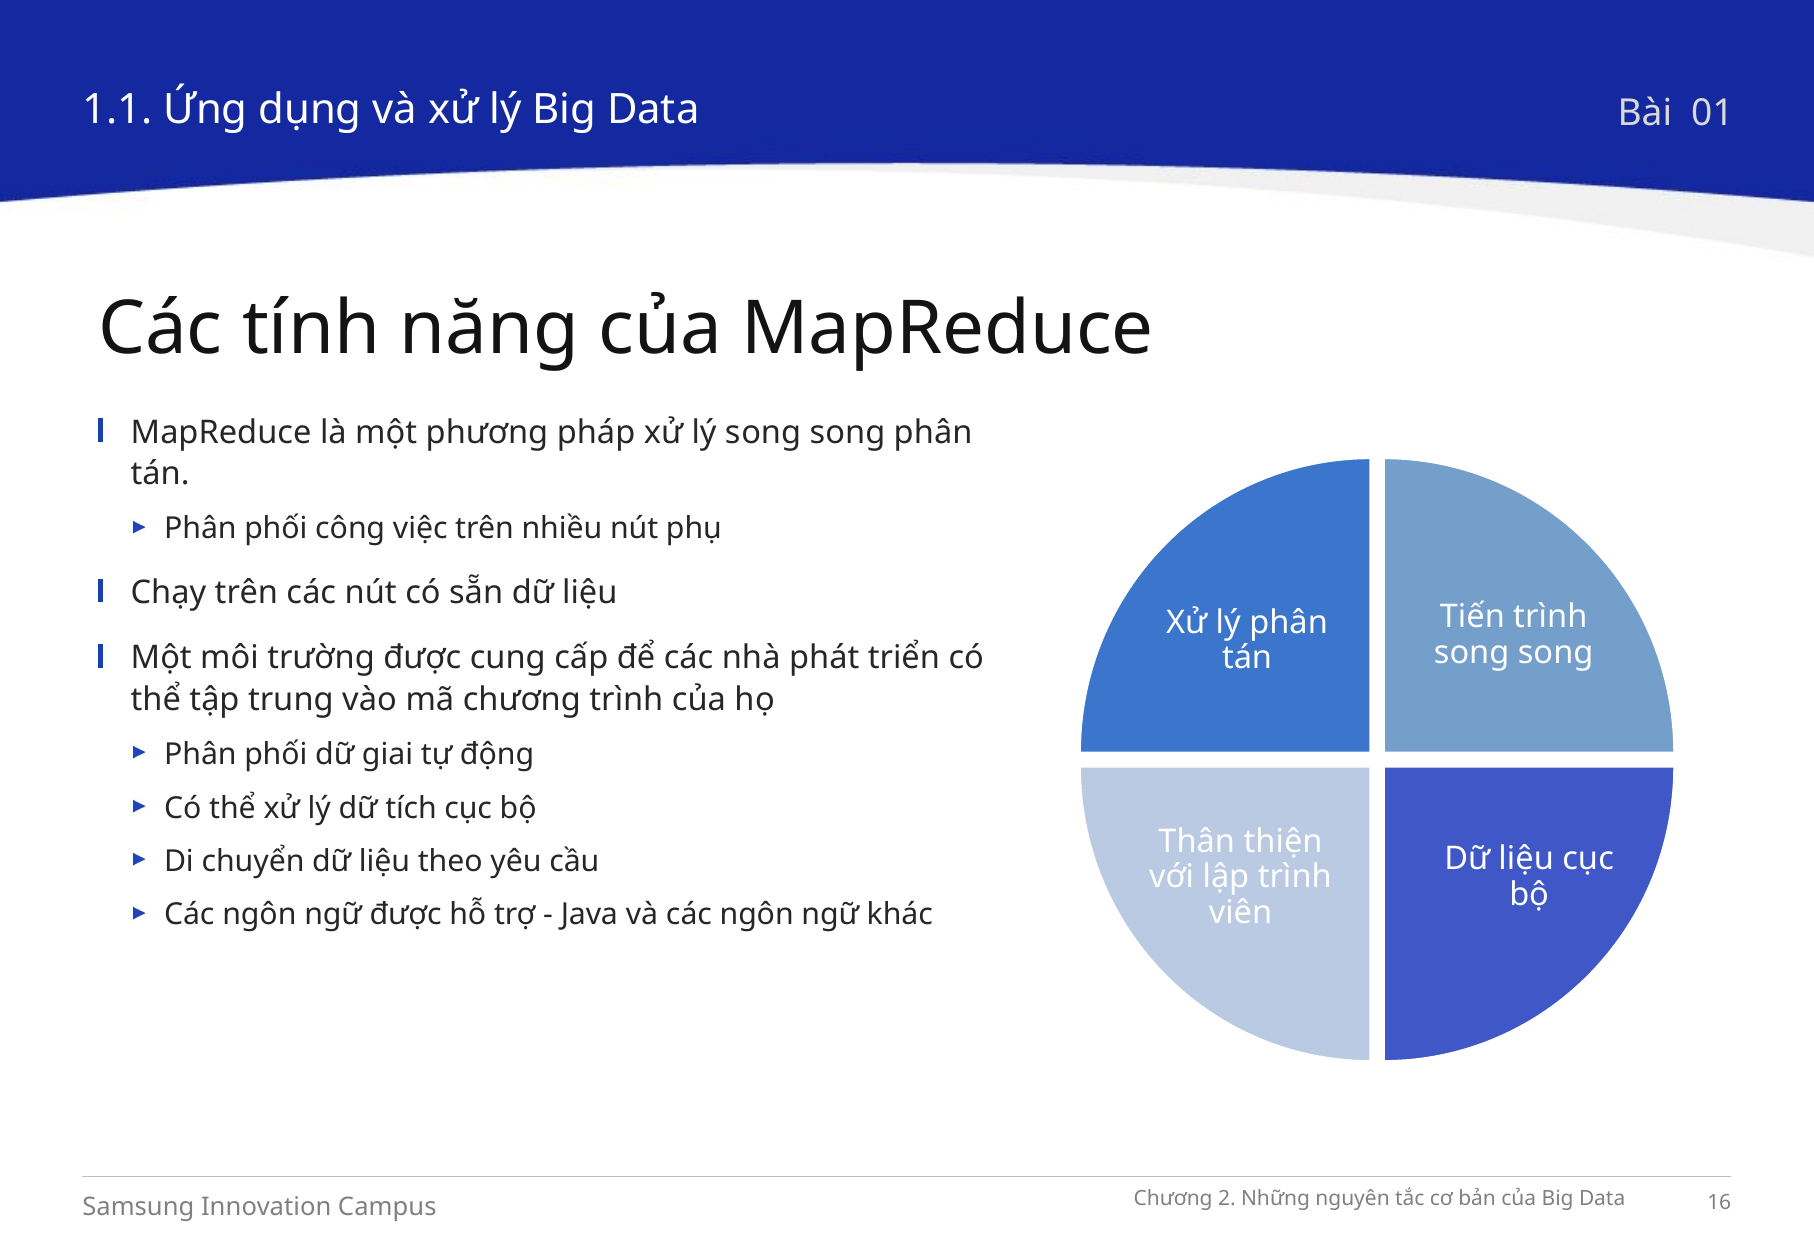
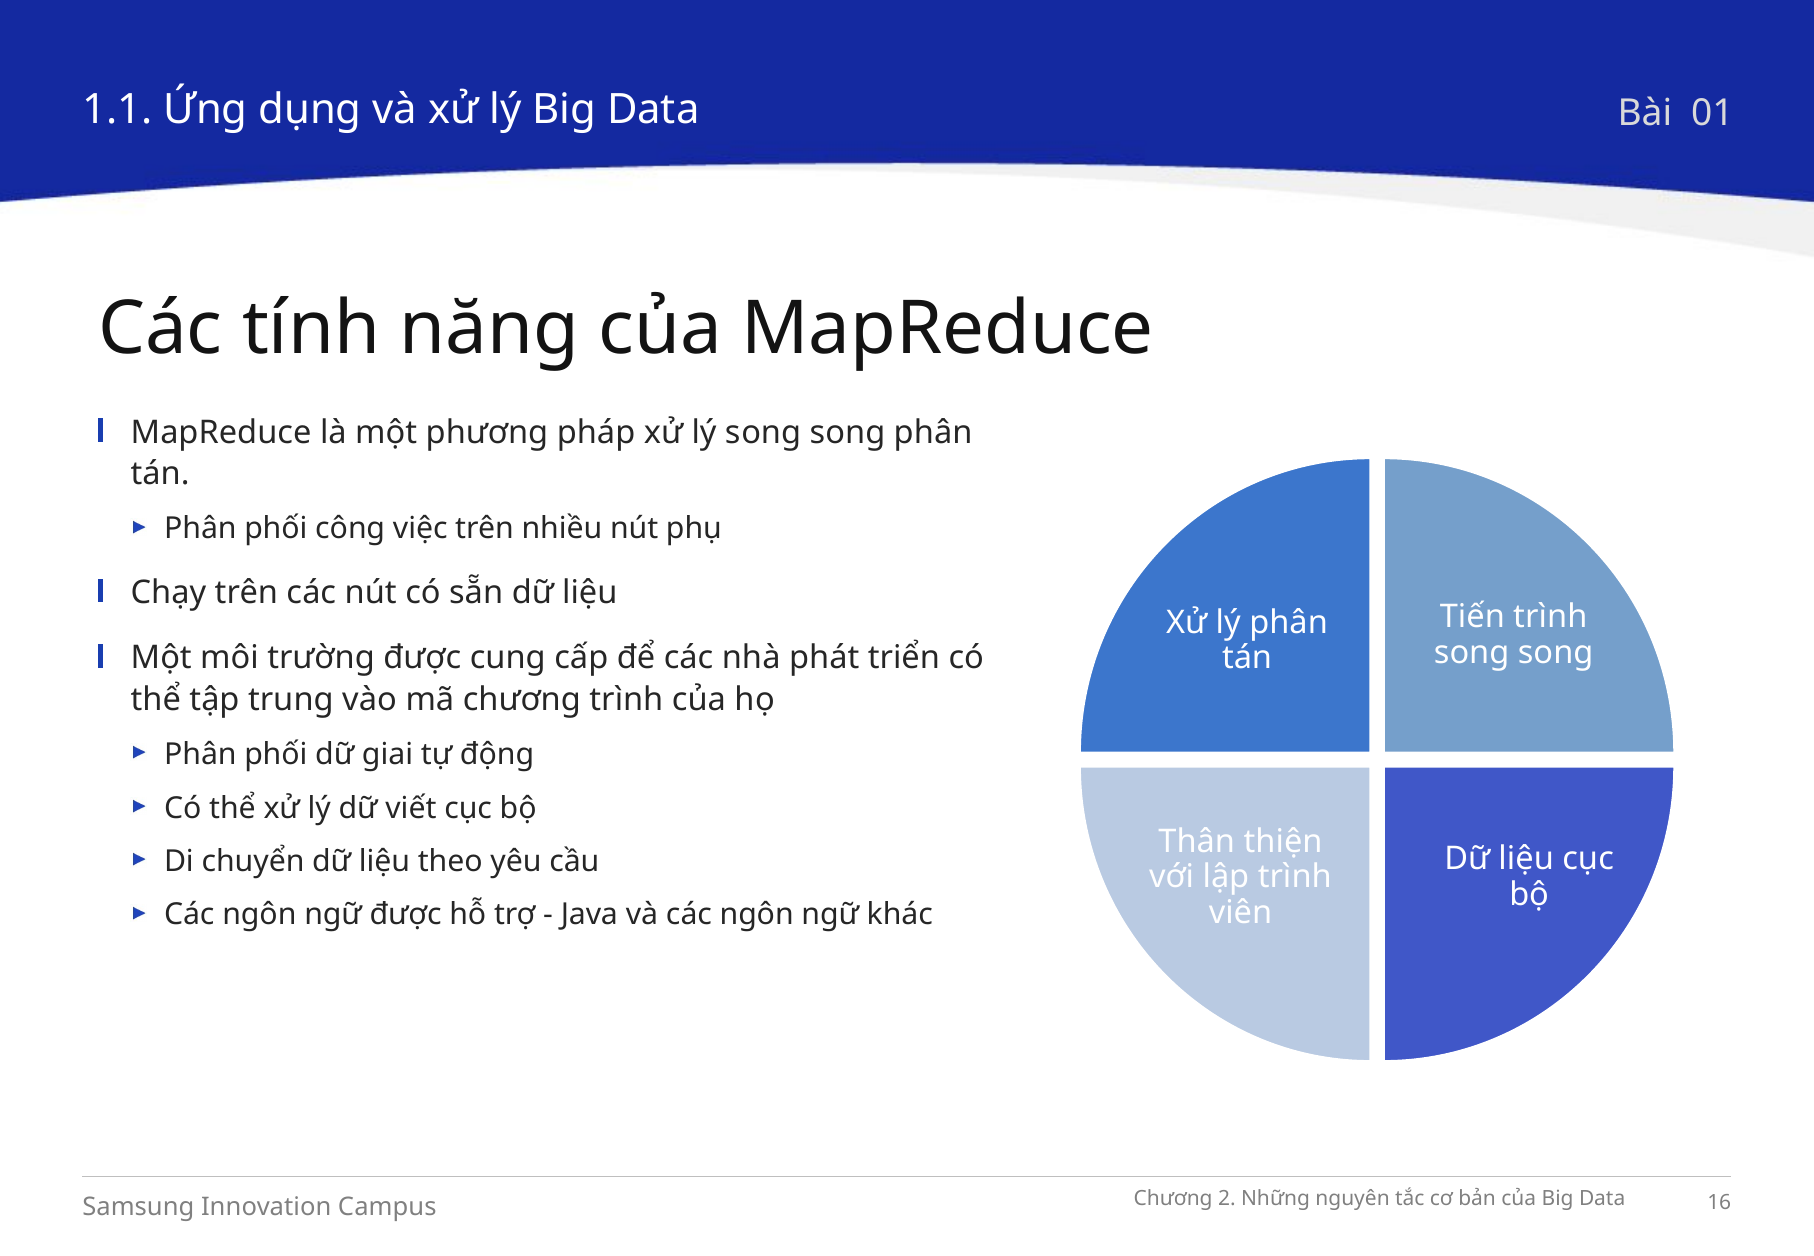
tích: tích -> viết
